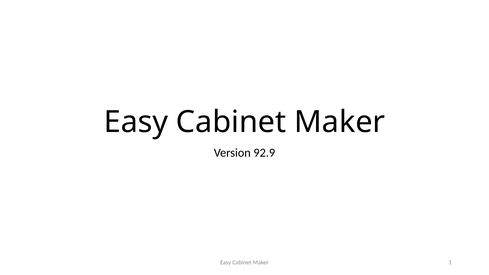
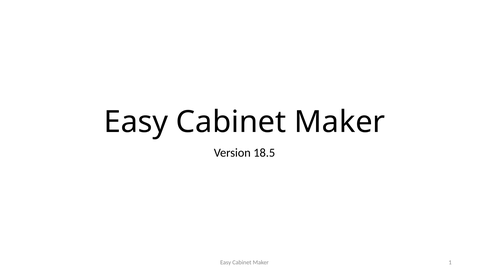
92.9: 92.9 -> 18.5
